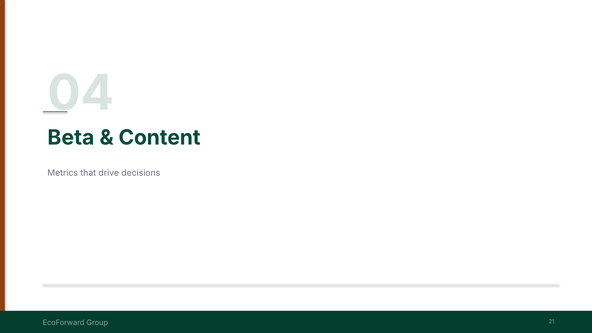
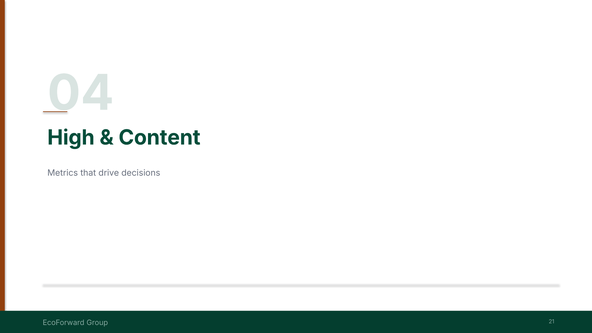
Beta: Beta -> High
